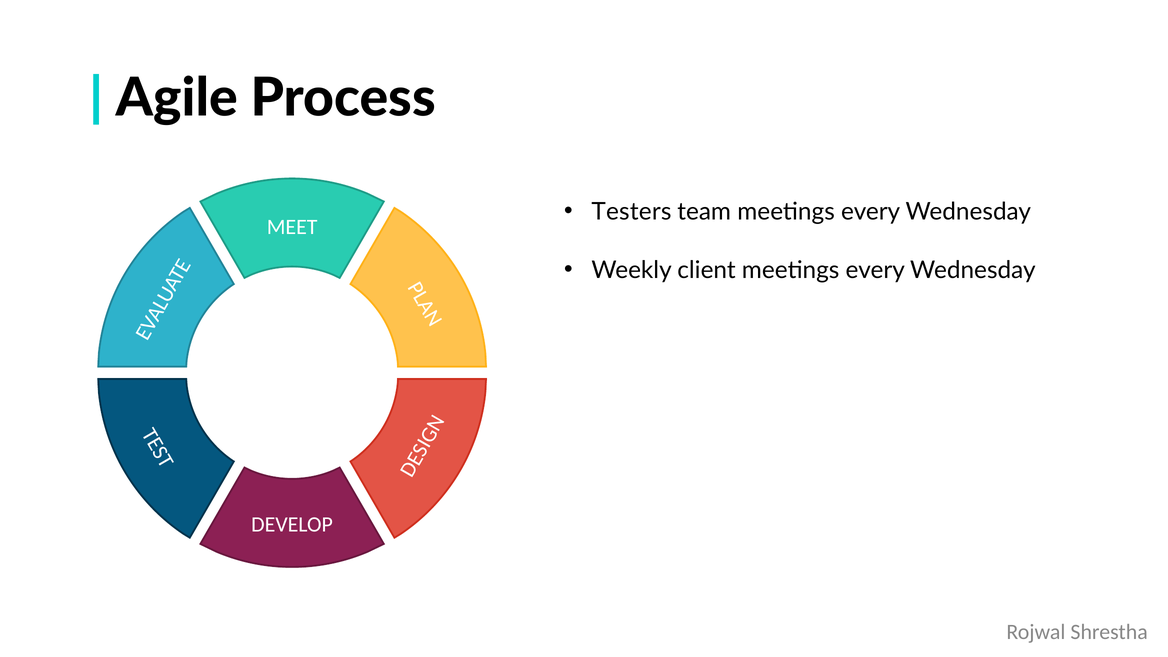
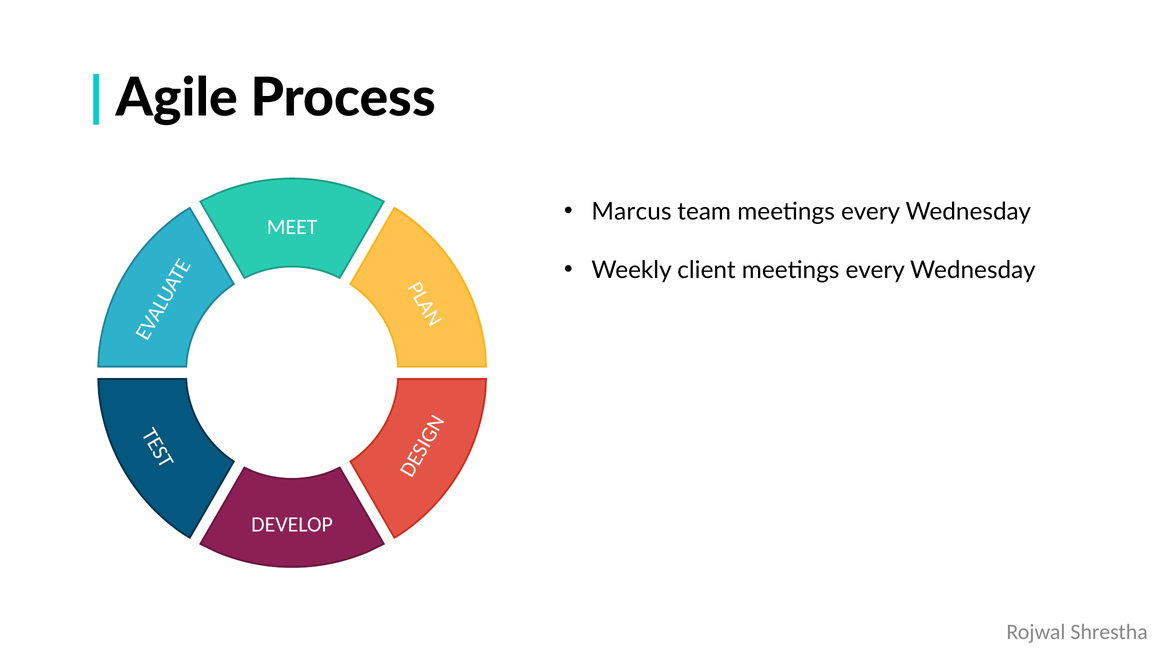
Testers: Testers -> Marcus
